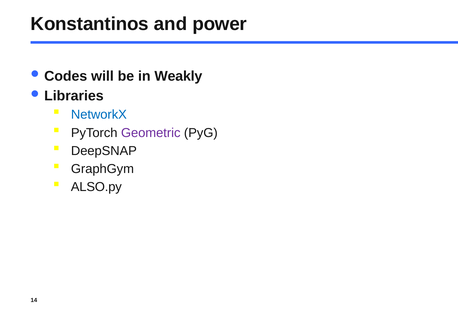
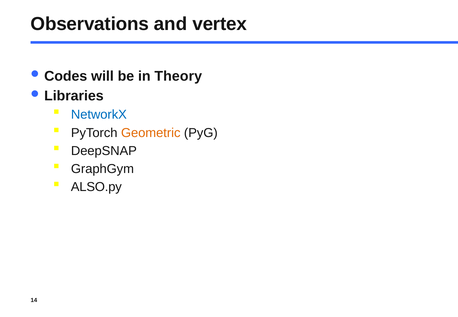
Konstantinos: Konstantinos -> Observations
power: power -> vertex
Weakly: Weakly -> Theory
Geometric colour: purple -> orange
